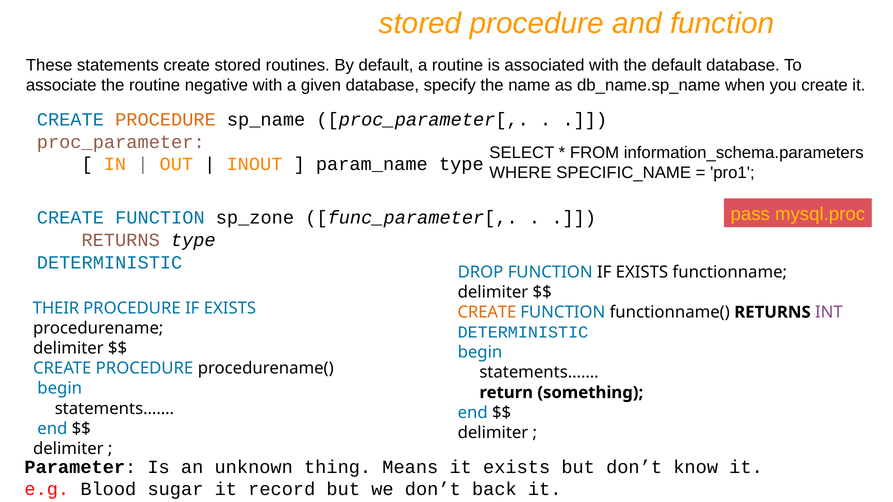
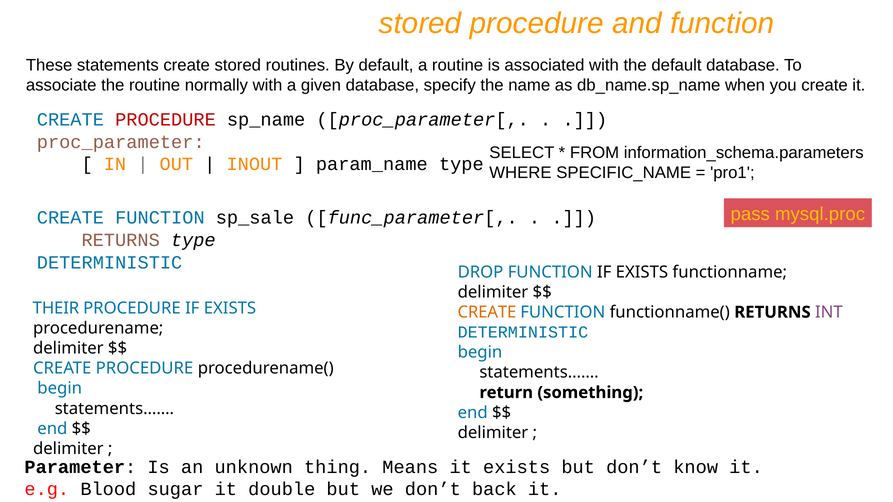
negative: negative -> normally
PROCEDURE at (166, 120) colour: orange -> red
sp_zone: sp_zone -> sp_sale
record: record -> double
